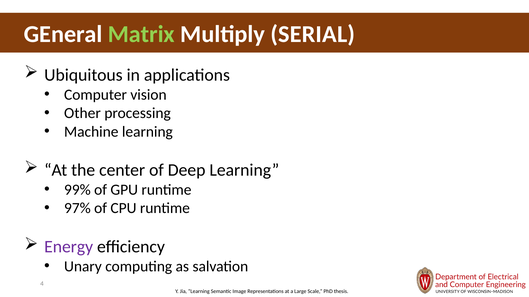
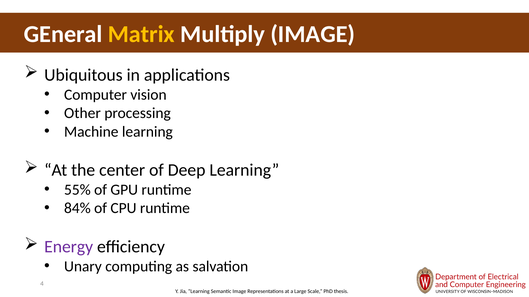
Matrix colour: light green -> yellow
Multiply SERIAL: SERIAL -> IMAGE
99%: 99% -> 55%
97%: 97% -> 84%
